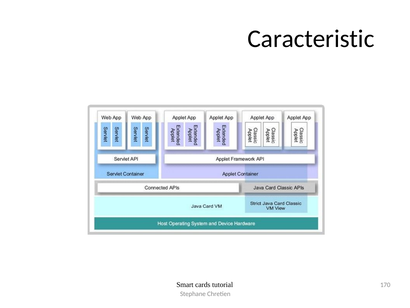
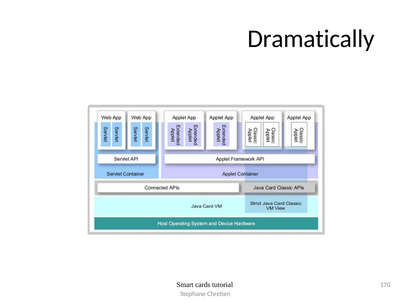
Caracteristic: Caracteristic -> Dramatically
